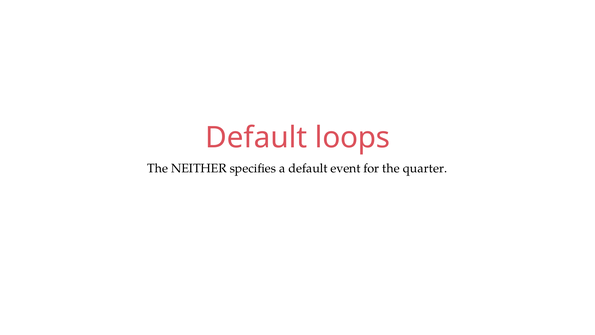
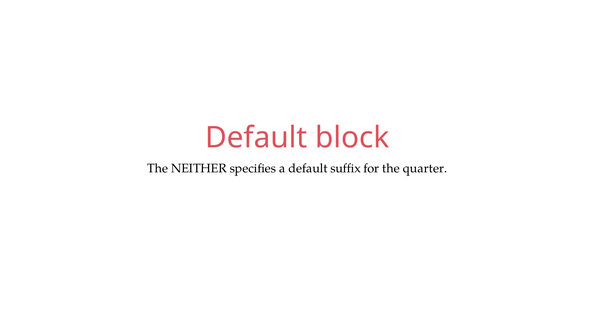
loops: loops -> block
event: event -> suffix
